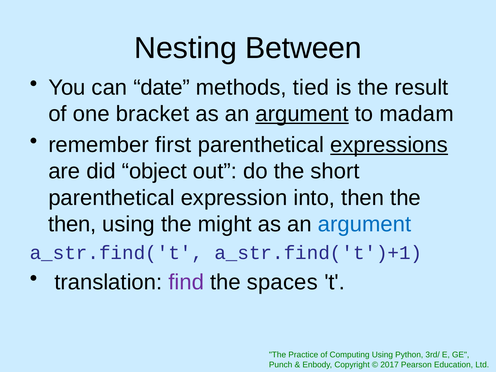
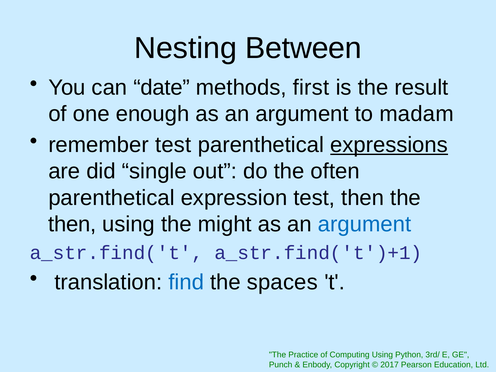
tied: tied -> first
bracket: bracket -> enough
argument at (302, 114) underline: present -> none
remember first: first -> test
object: object -> single
short: short -> often
expression into: into -> test
find colour: purple -> blue
